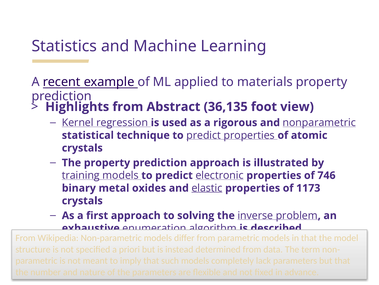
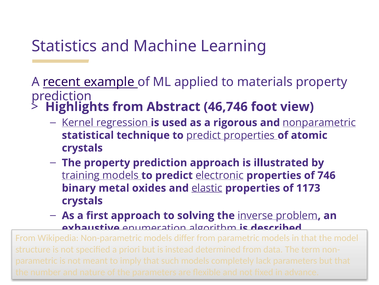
36,135: 36,135 -> 46,746
